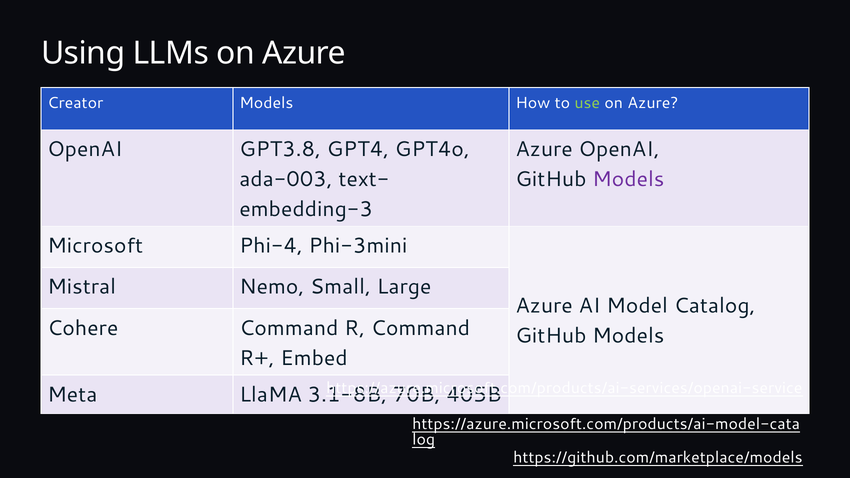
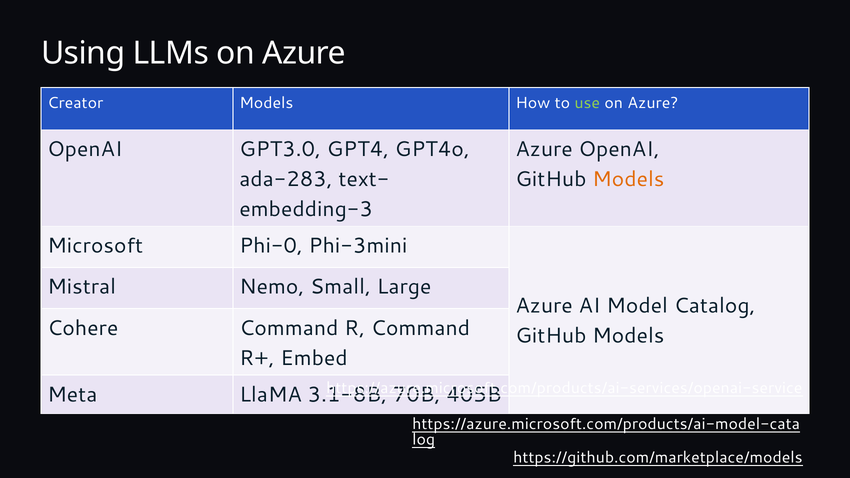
GPT3.8: GPT3.8 -> GPT3.0
ada-003: ada-003 -> ada-283
Models at (628, 179) colour: purple -> orange
Phi-4: Phi-4 -> Phi-0
